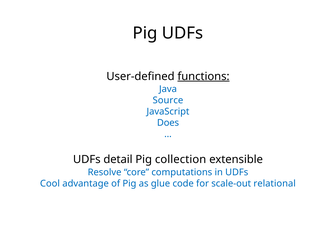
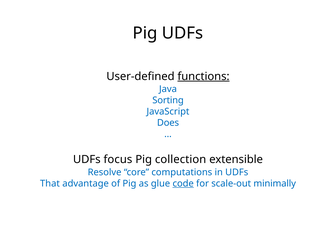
Source: Source -> Sorting
detail: detail -> focus
Cool: Cool -> That
code underline: none -> present
relational: relational -> minimally
